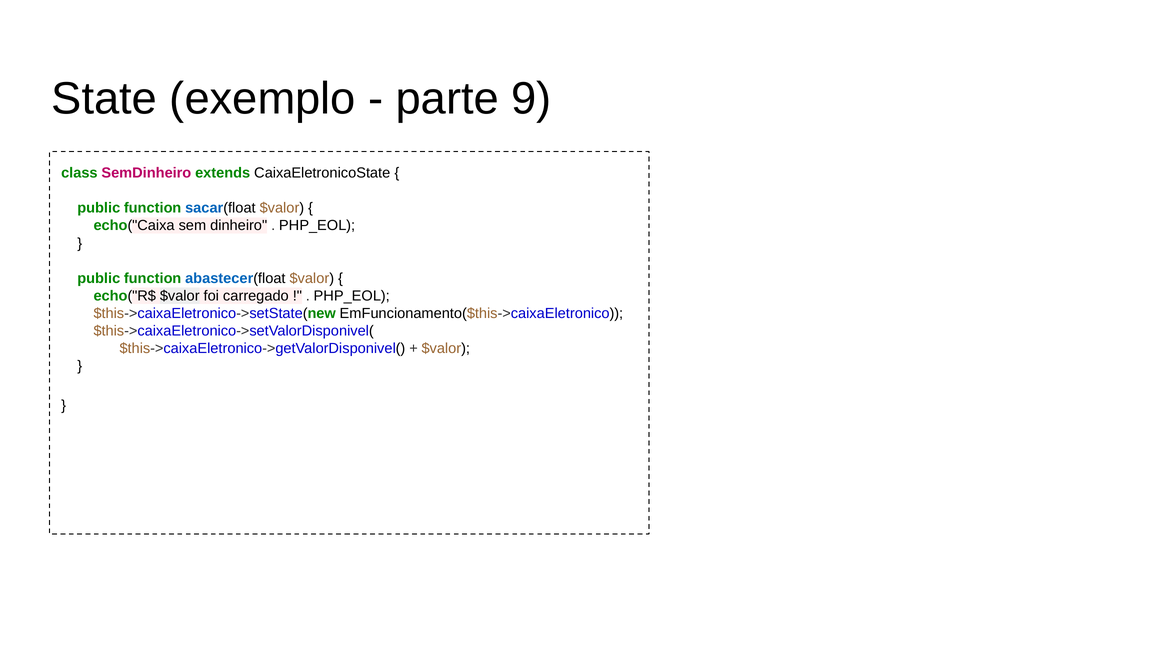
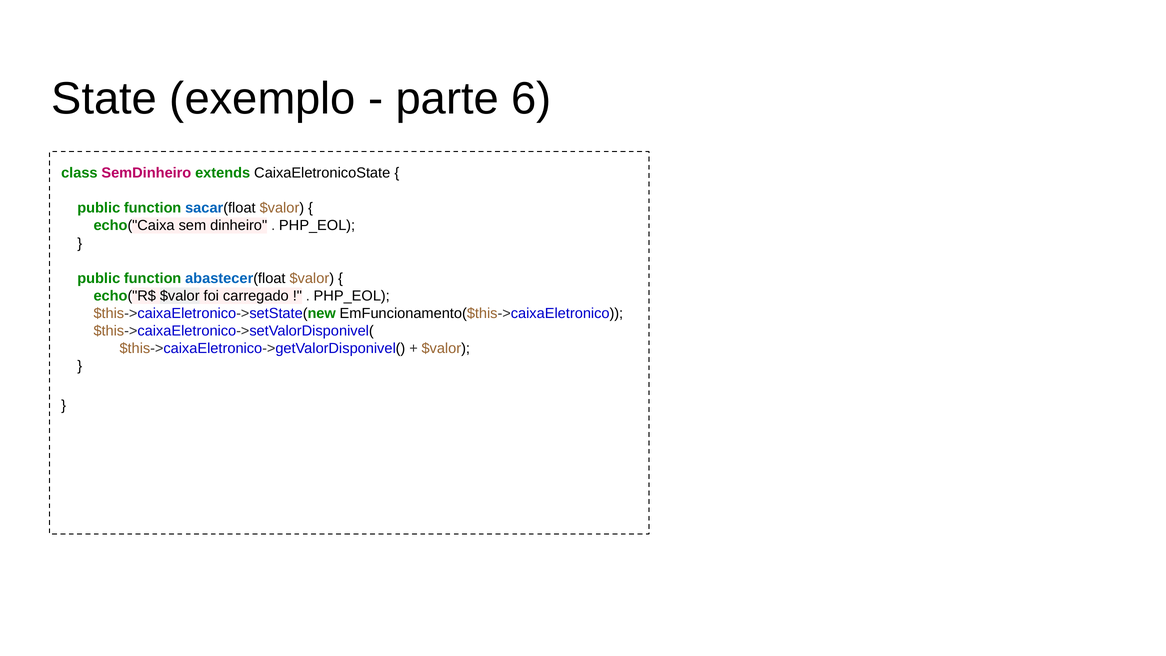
9: 9 -> 6
